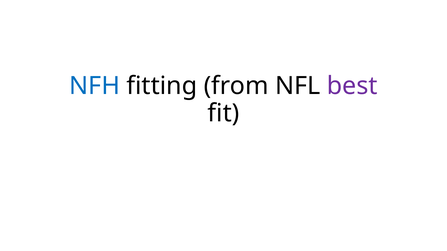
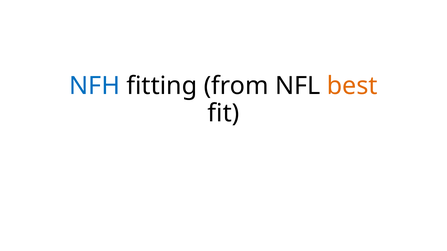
best colour: purple -> orange
